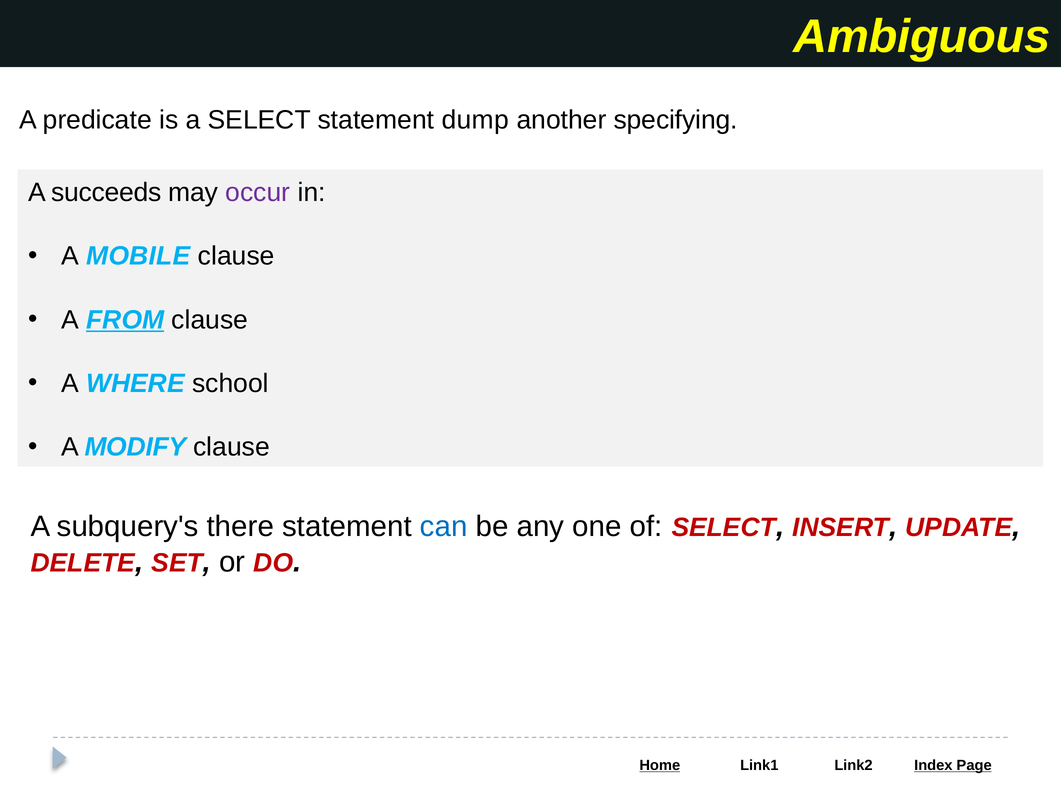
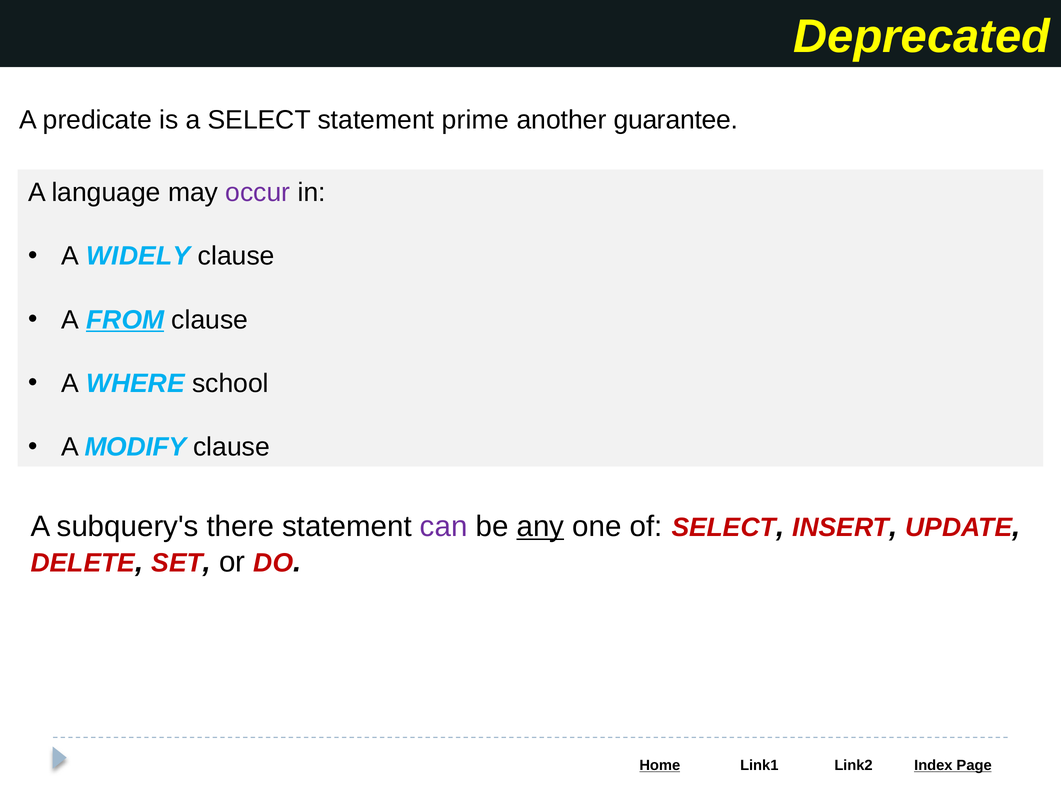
Ambiguous: Ambiguous -> Deprecated
dump: dump -> prime
specifying: specifying -> guarantee
succeeds: succeeds -> language
MOBILE: MOBILE -> WIDELY
can colour: blue -> purple
any underline: none -> present
